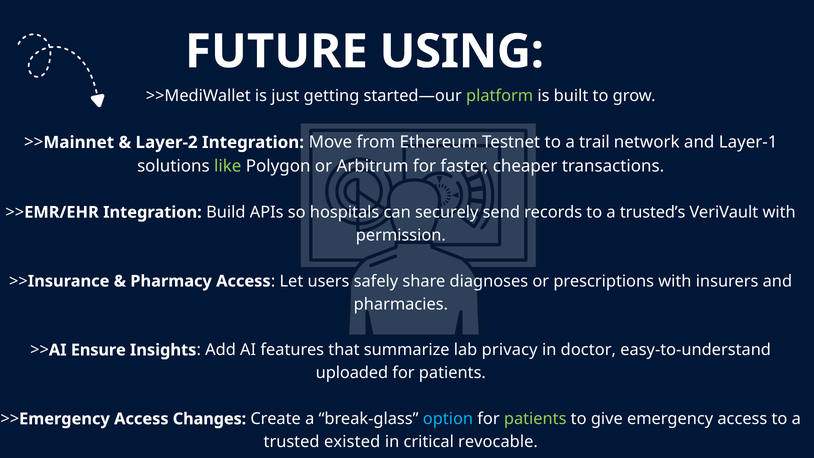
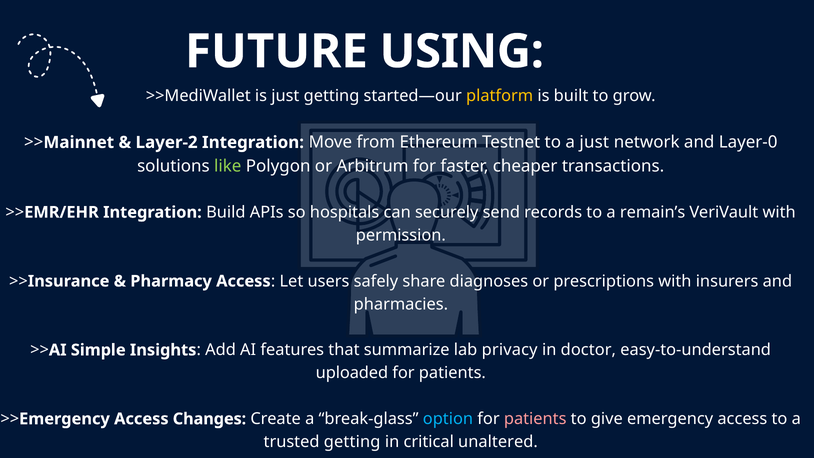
platform colour: light green -> yellow
a trail: trail -> just
Layer-1: Layer-1 -> Layer-0
trusted’s: trusted’s -> remain’s
Ensure: Ensure -> Simple
patients at (535, 419) colour: light green -> pink
trusted existed: existed -> getting
revocable: revocable -> unaltered
